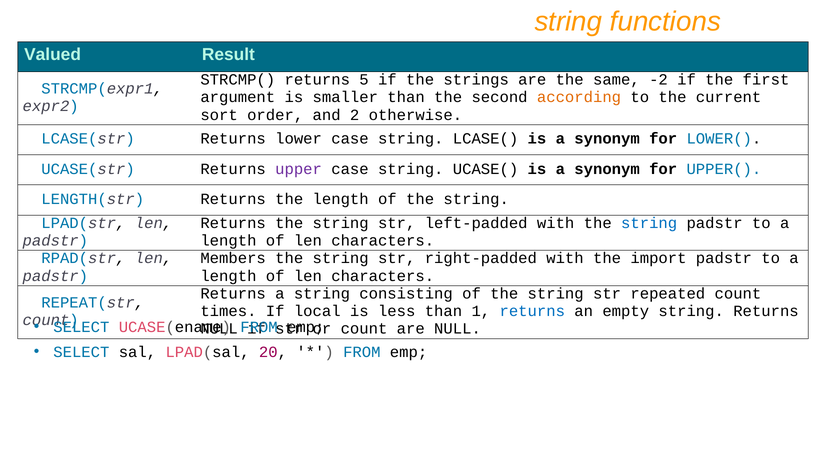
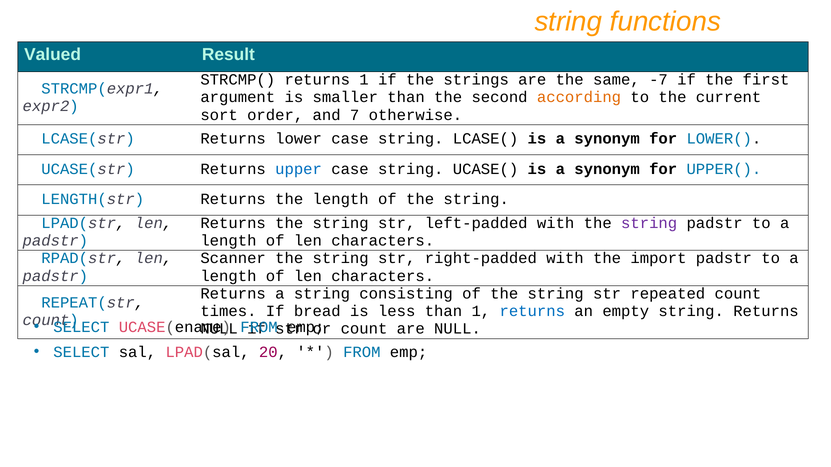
returns 5: 5 -> 1
-2: -2 -> -7
2: 2 -> 7
upper colour: purple -> blue
string at (649, 223) colour: blue -> purple
Members: Members -> Scanner
local: local -> bread
